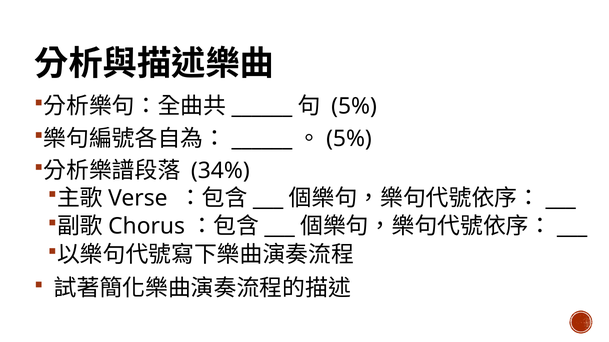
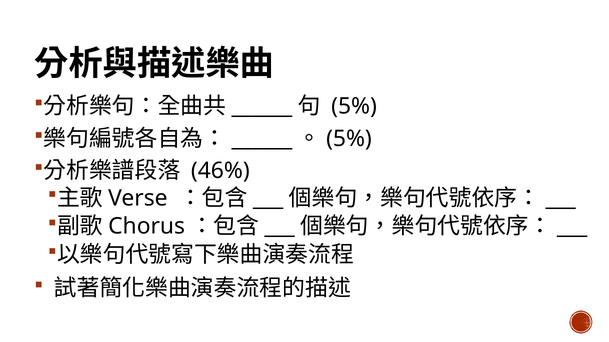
34%: 34% -> 46%
